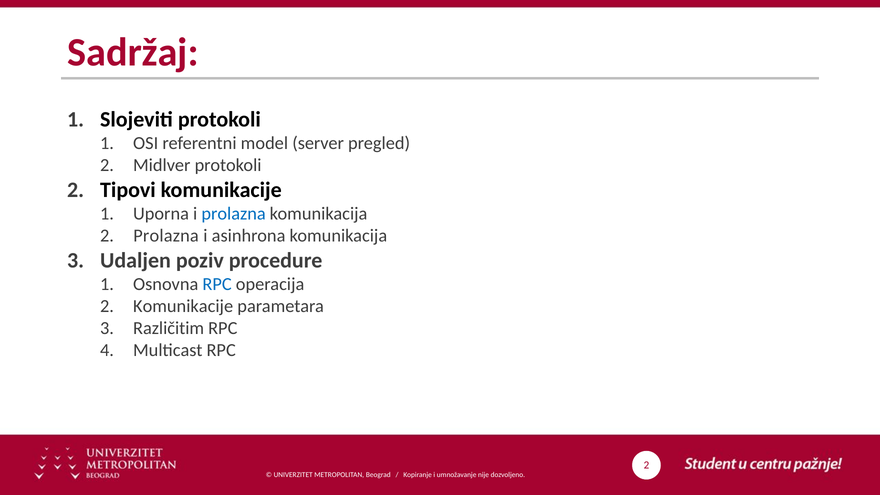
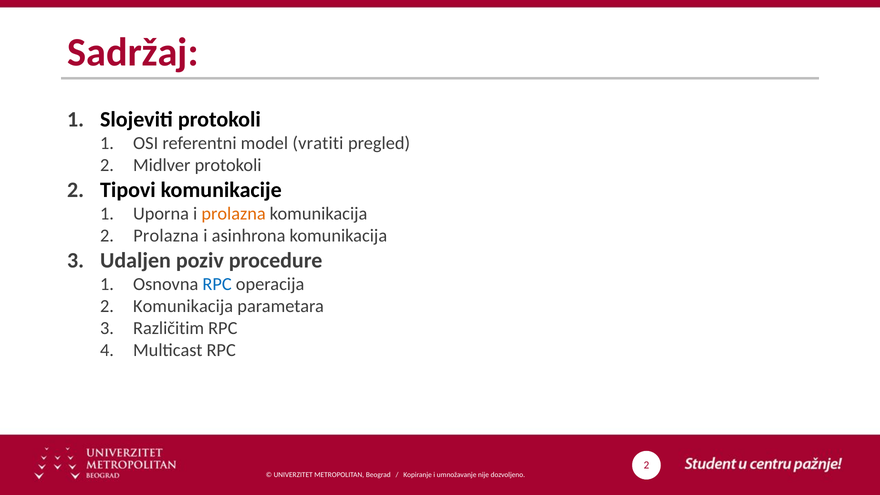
server: server -> vratiti
prolazna at (234, 214) colour: blue -> orange
Komunikacije at (183, 306): Komunikacije -> Komunikacija
